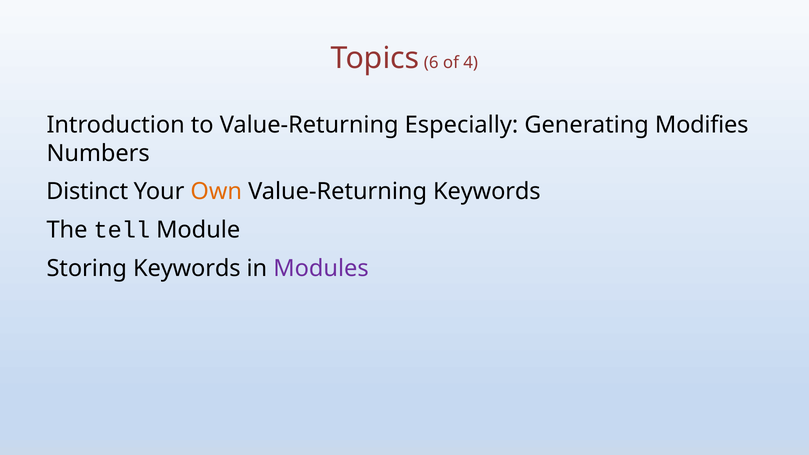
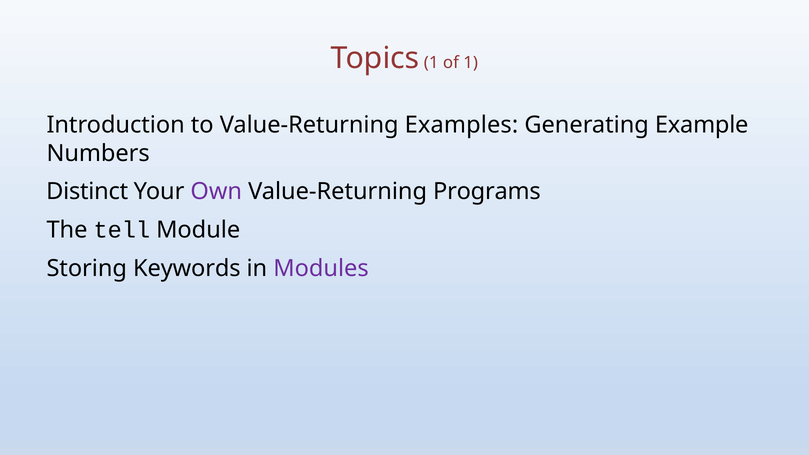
Topics 6: 6 -> 1
of 4: 4 -> 1
Especially: Especially -> Examples
Modifies: Modifies -> Example
Own colour: orange -> purple
Value-Returning Keywords: Keywords -> Programs
